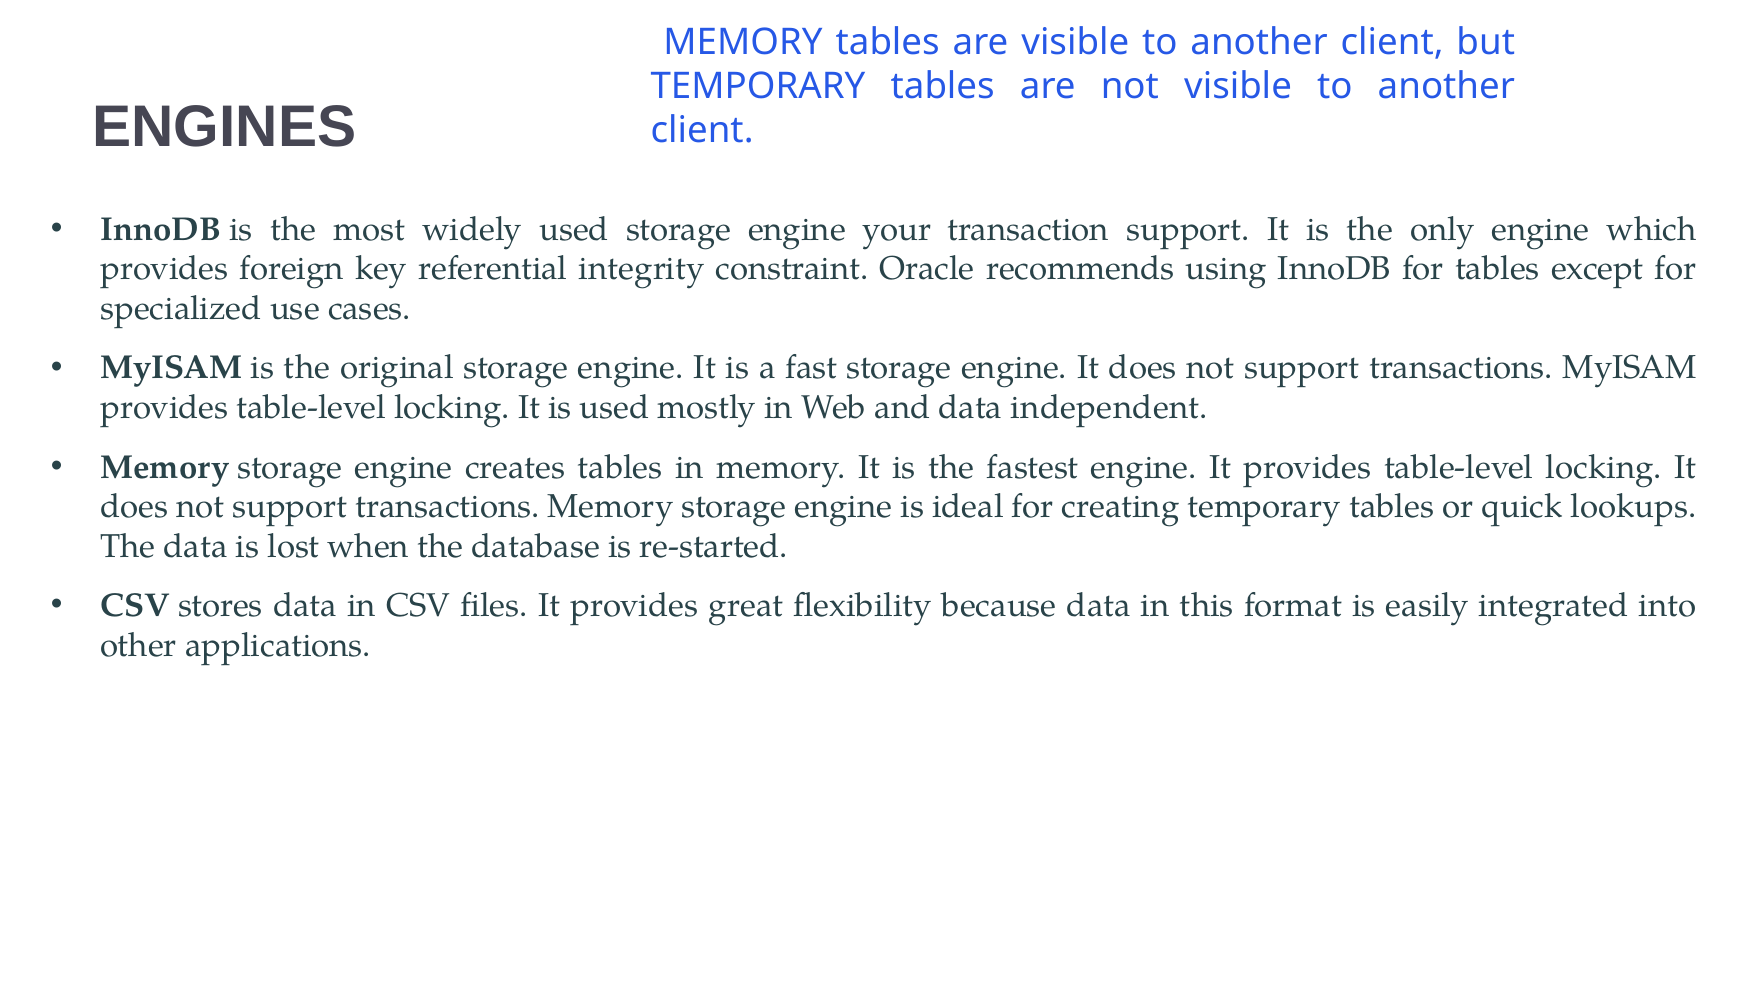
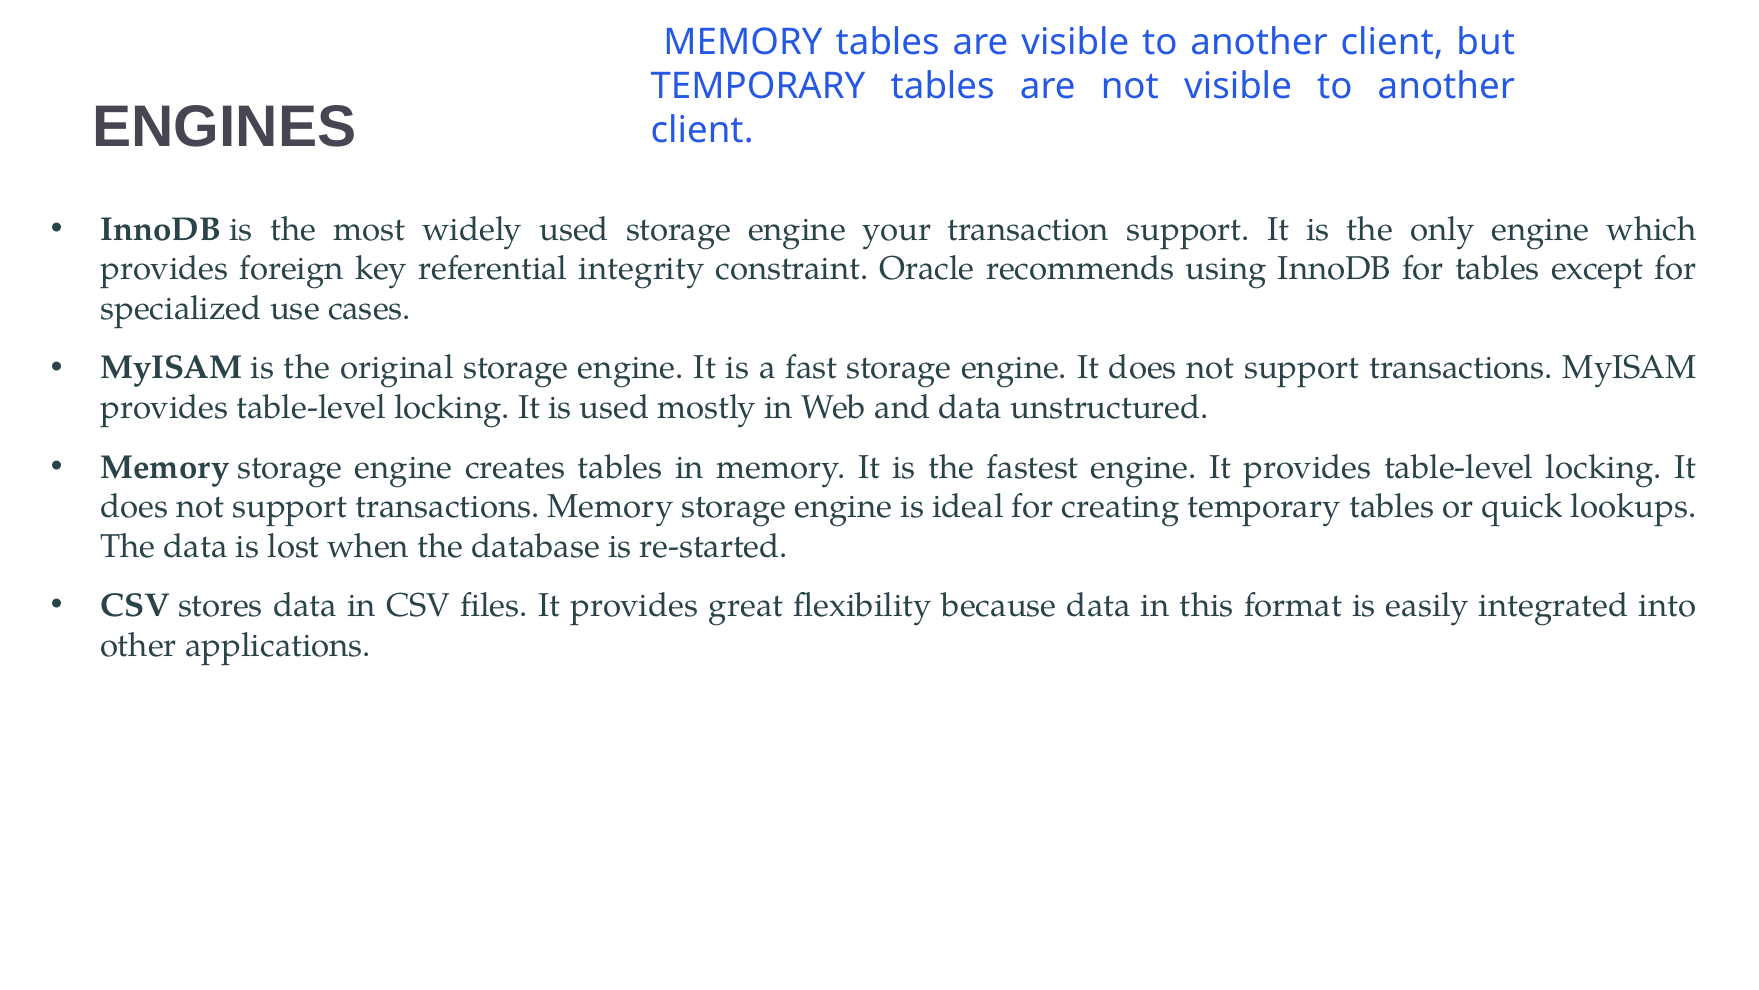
independent: independent -> unstructured
